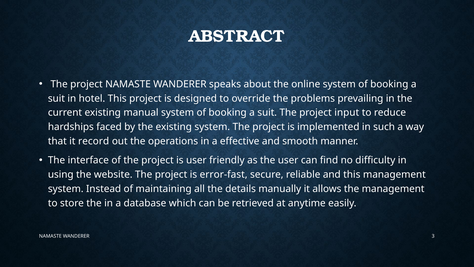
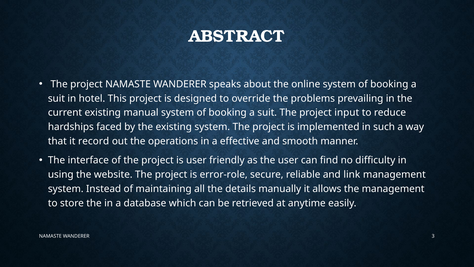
error-fast: error-fast -> error-role
and this: this -> link
